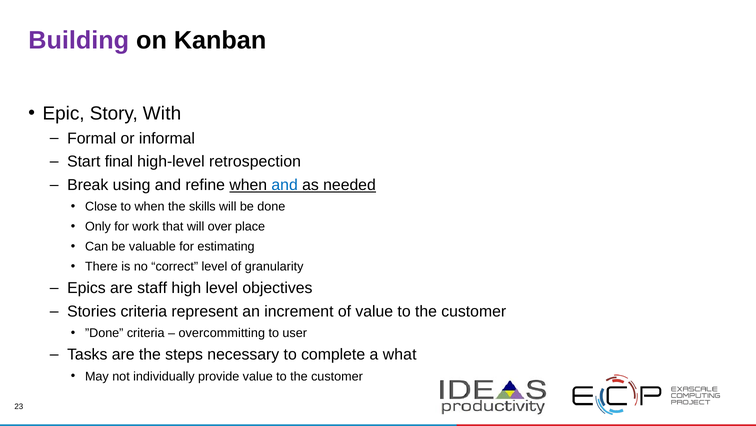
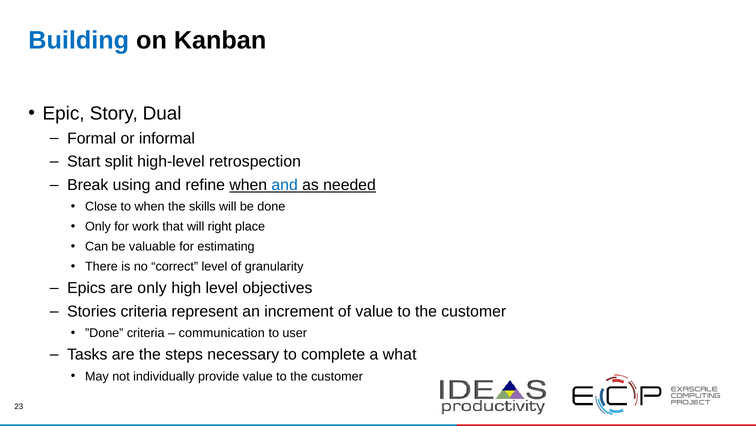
Building colour: purple -> blue
With: With -> Dual
final: final -> split
over: over -> right
are staff: staff -> only
overcommitting: overcommitting -> communication
